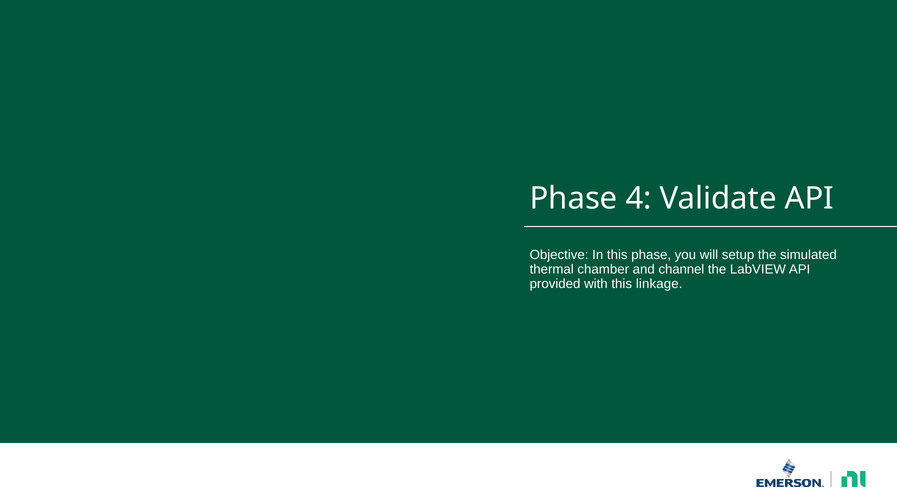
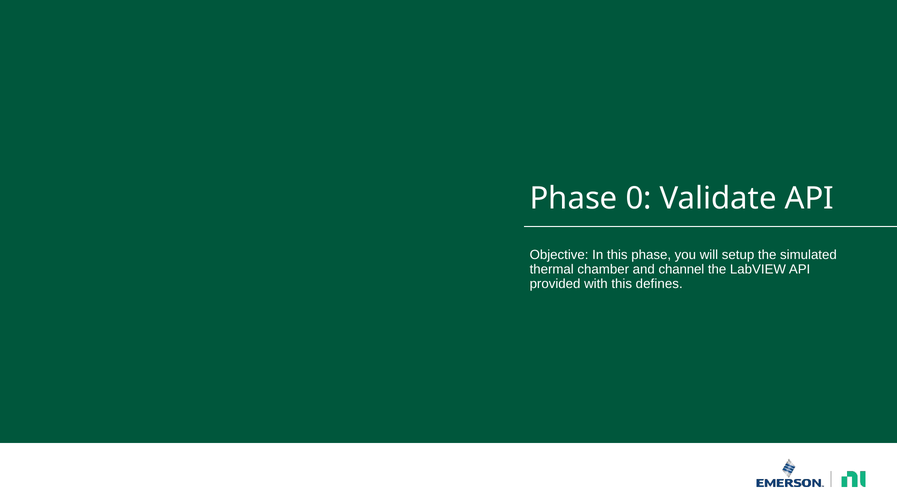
4: 4 -> 0
linkage: linkage -> defines
